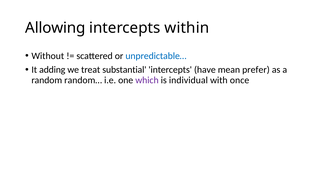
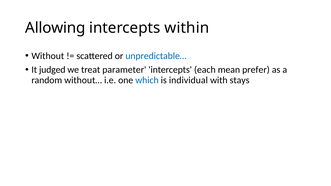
adding: adding -> judged
substantial: substantial -> parameter
have: have -> each
random…: random… -> without…
which colour: purple -> blue
once: once -> stays
